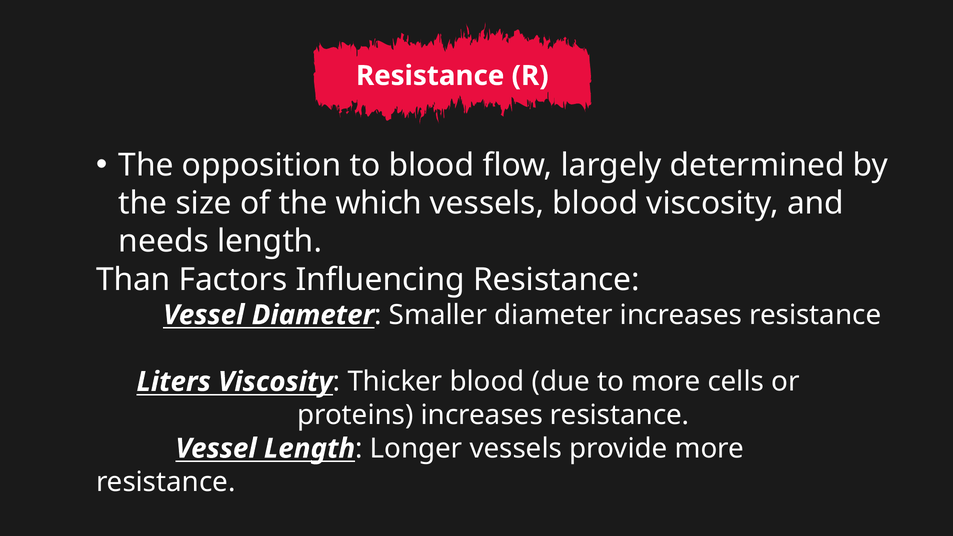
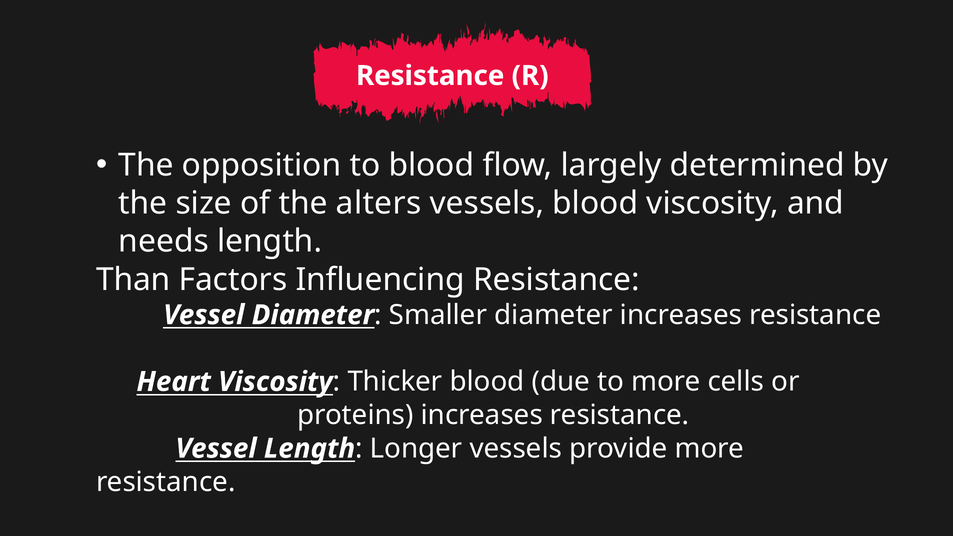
which: which -> alters
Liters: Liters -> Heart
